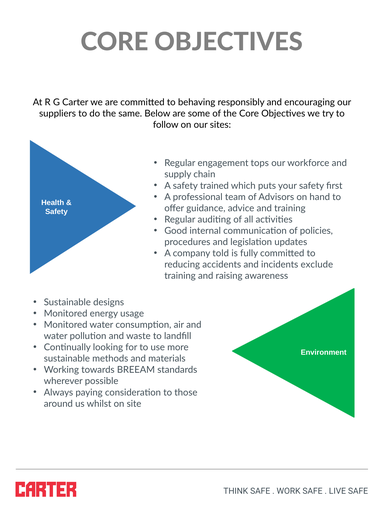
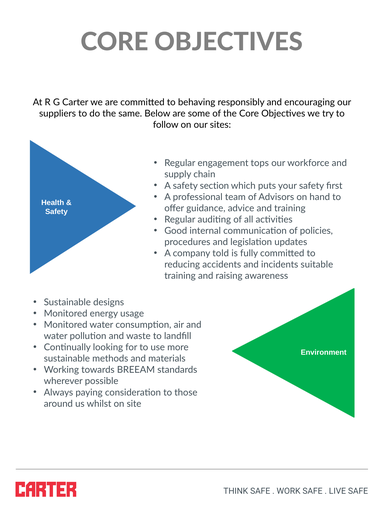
trained: trained -> section
exclude: exclude -> suitable
